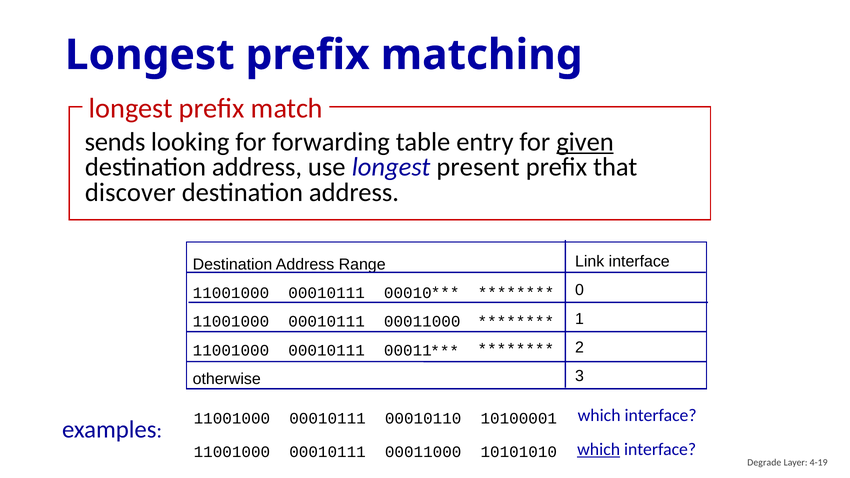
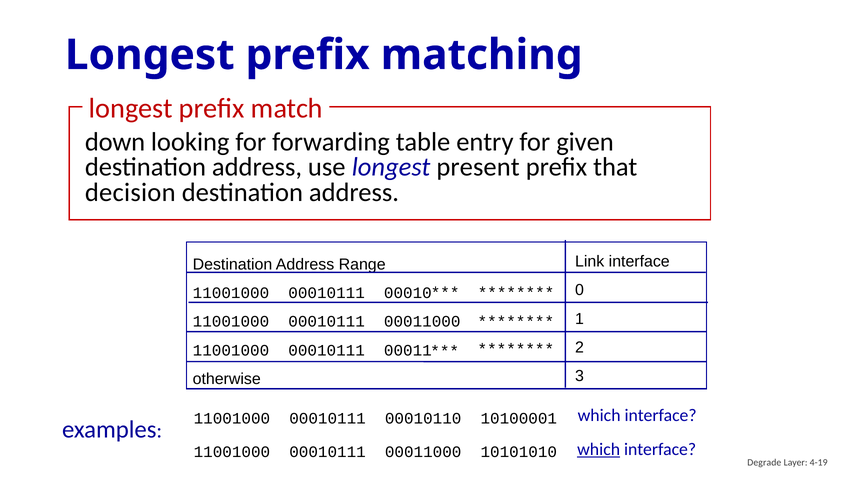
sends: sends -> down
given underline: present -> none
discover: discover -> decision
